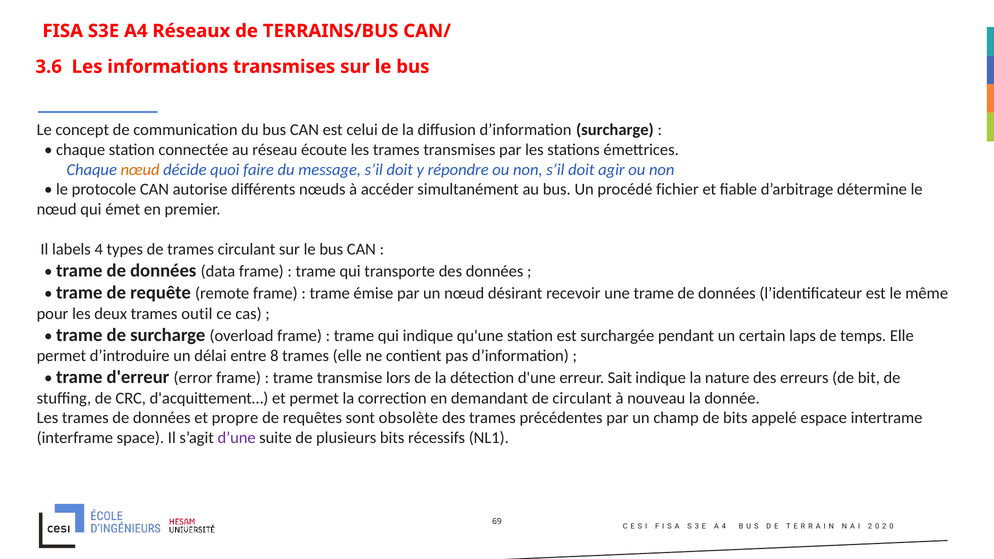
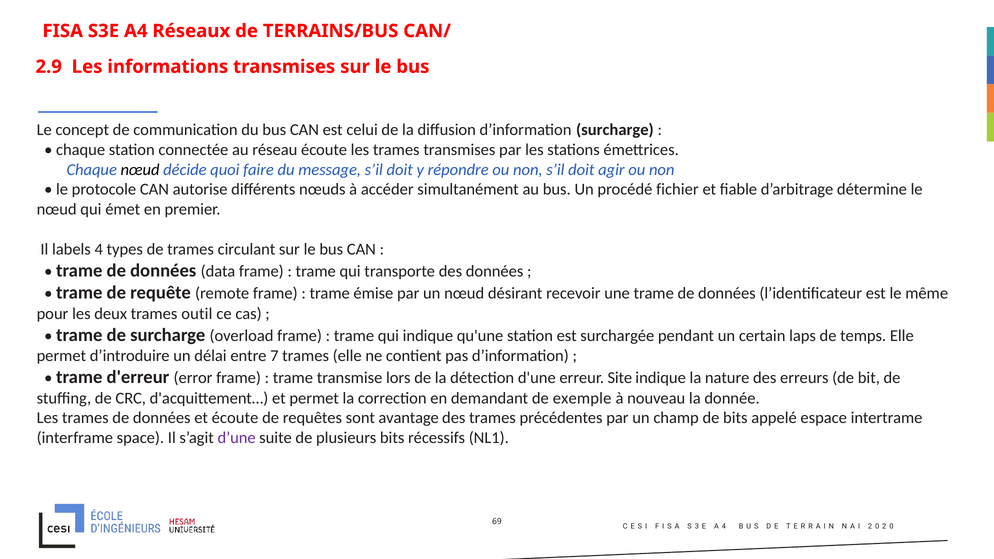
3.6: 3.6 -> 2.9
nœud at (140, 170) colour: orange -> black
8: 8 -> 7
Sait: Sait -> Site
de circulant: circulant -> exemple
et propre: propre -> écoute
obsolète: obsolète -> avantage
